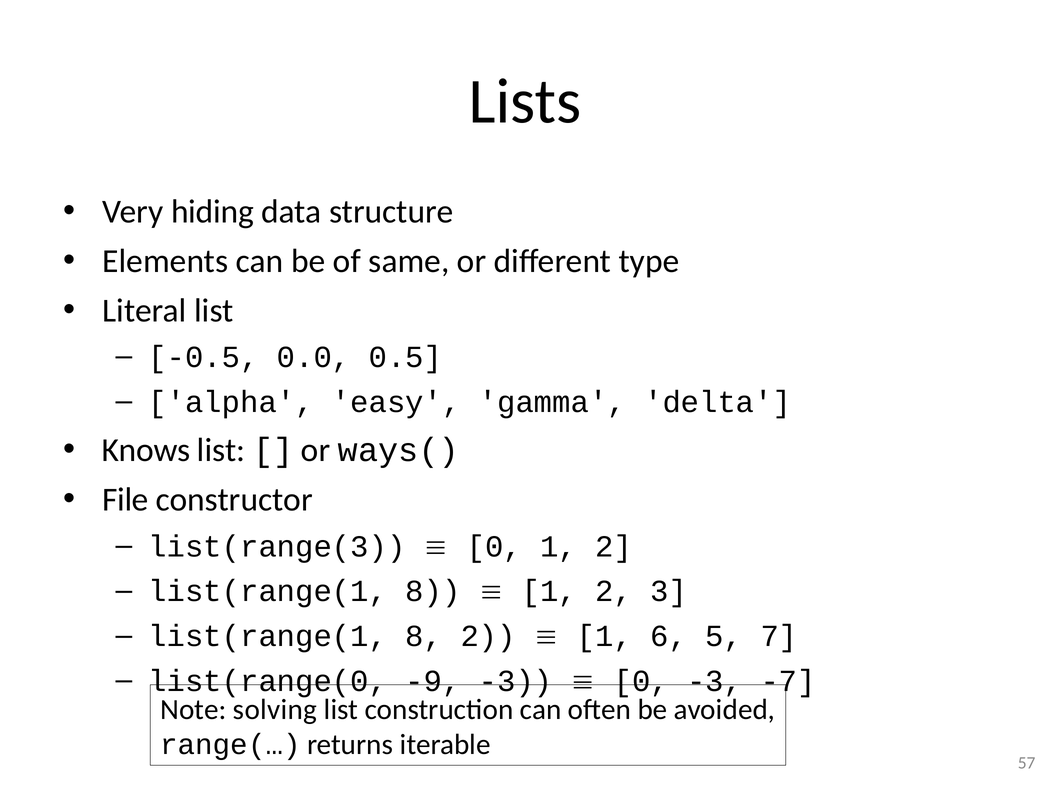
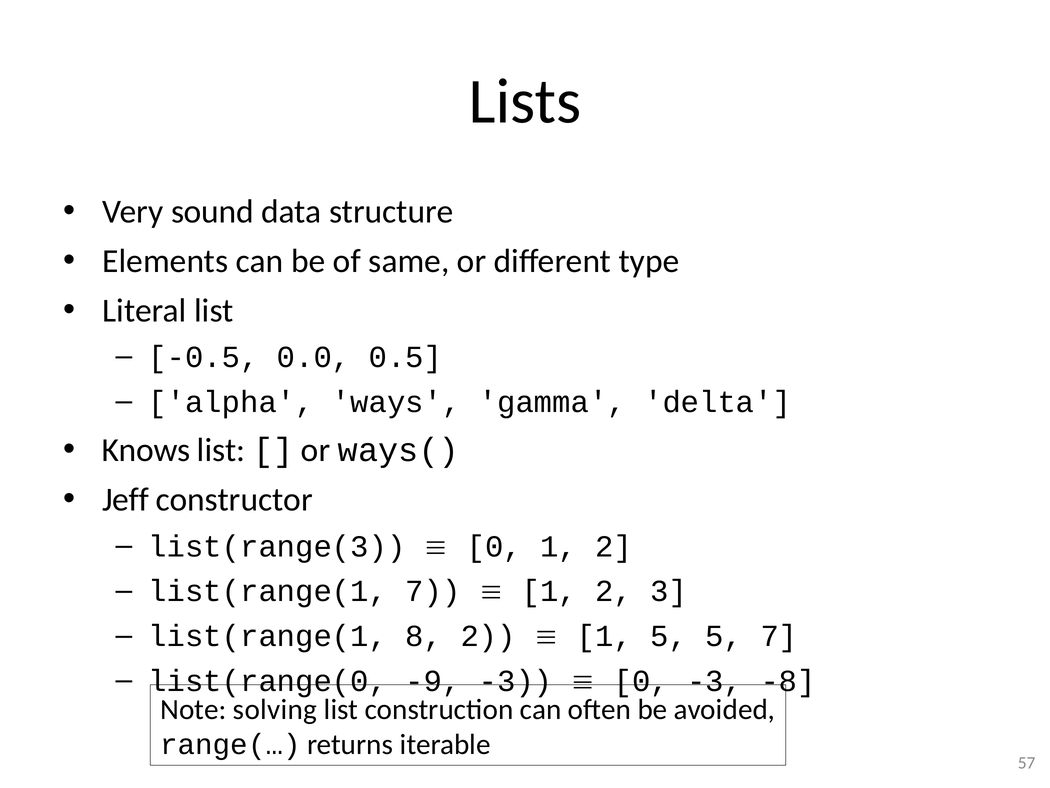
hiding: hiding -> sound
easy: easy -> ways
File: File -> Jeff
8 at (433, 591): 8 -> 7
1 6: 6 -> 5
-7: -7 -> -8
